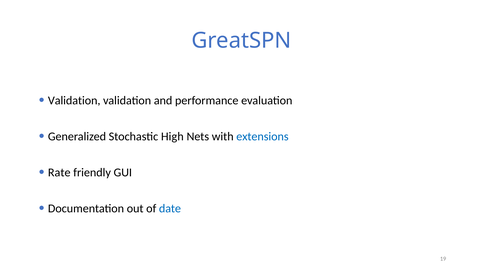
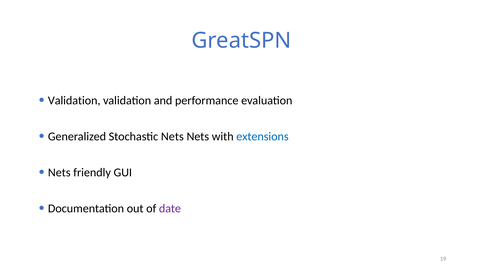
Stochastic High: High -> Nets
Rate at (59, 173): Rate -> Nets
date colour: blue -> purple
